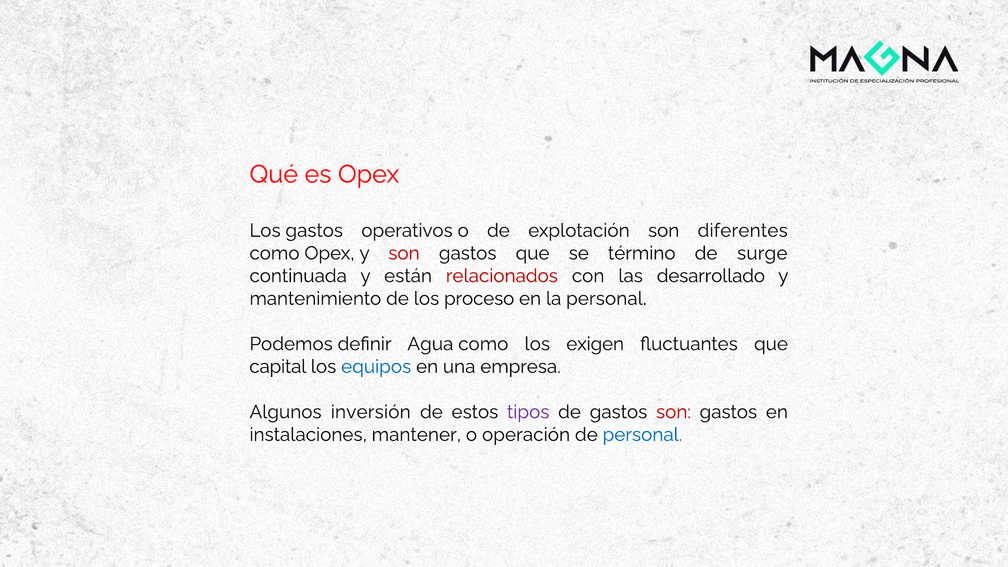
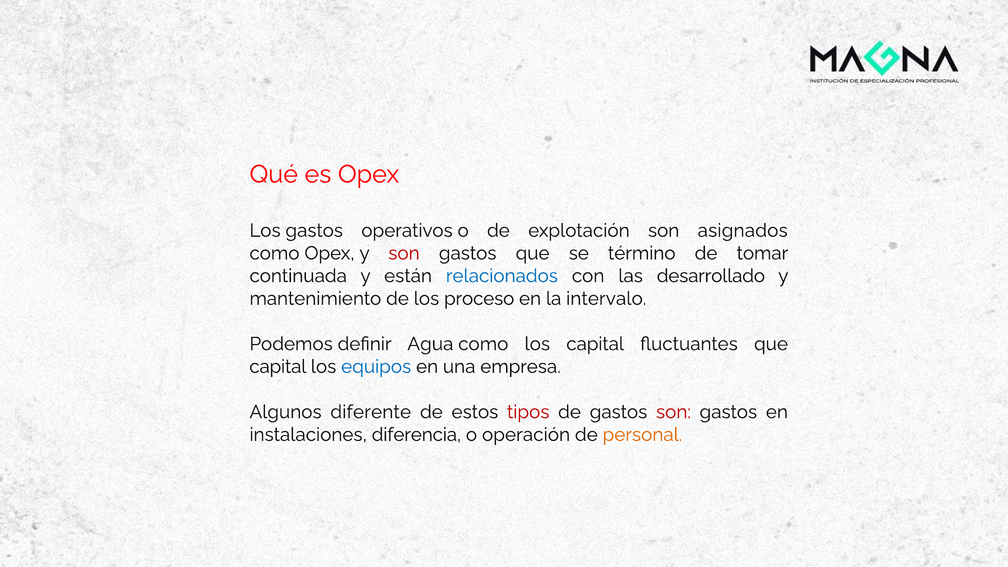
diferentes: diferentes -> asignados
surge: surge -> tomar
relacionados colour: red -> blue
la personal: personal -> intervalo
los exigen: exigen -> capital
inversión: inversión -> diferente
tipos colour: purple -> red
mantener: mantener -> diferencia
personal at (642, 435) colour: blue -> orange
